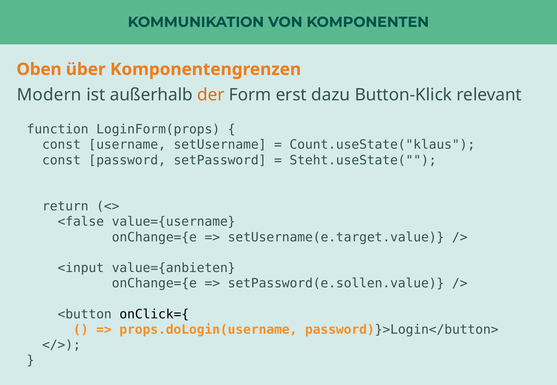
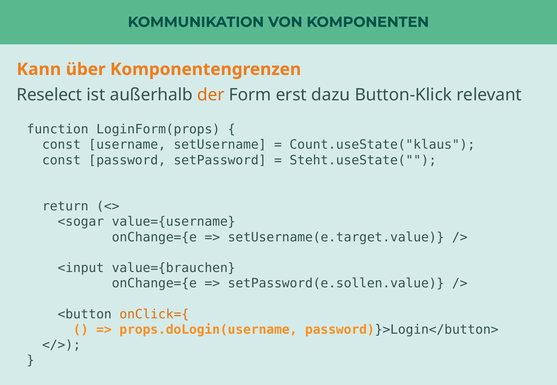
Oben: Oben -> Kann
Modern: Modern -> Reselect
<false: <false -> <sogar
value={anbieten: value={anbieten -> value={brauchen
onClick={ colour: black -> orange
